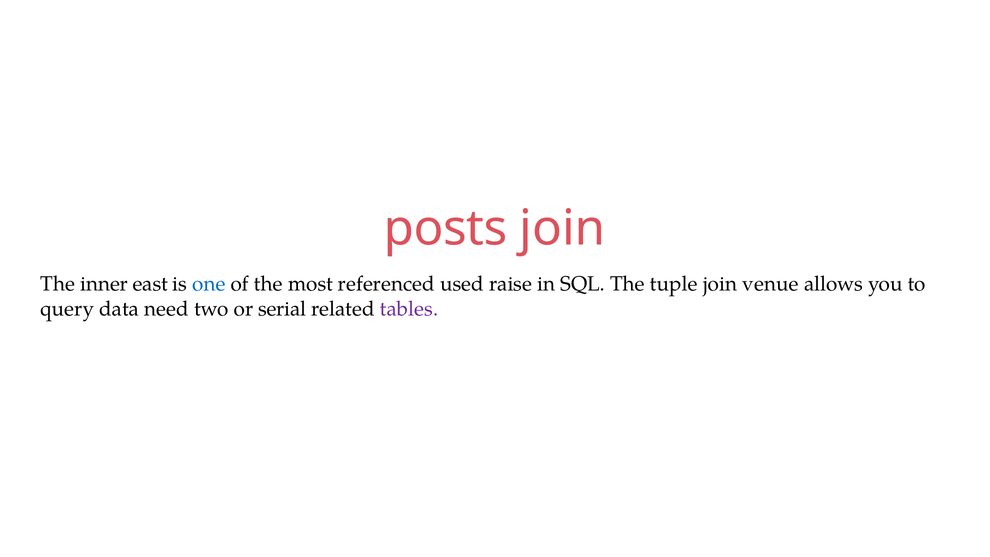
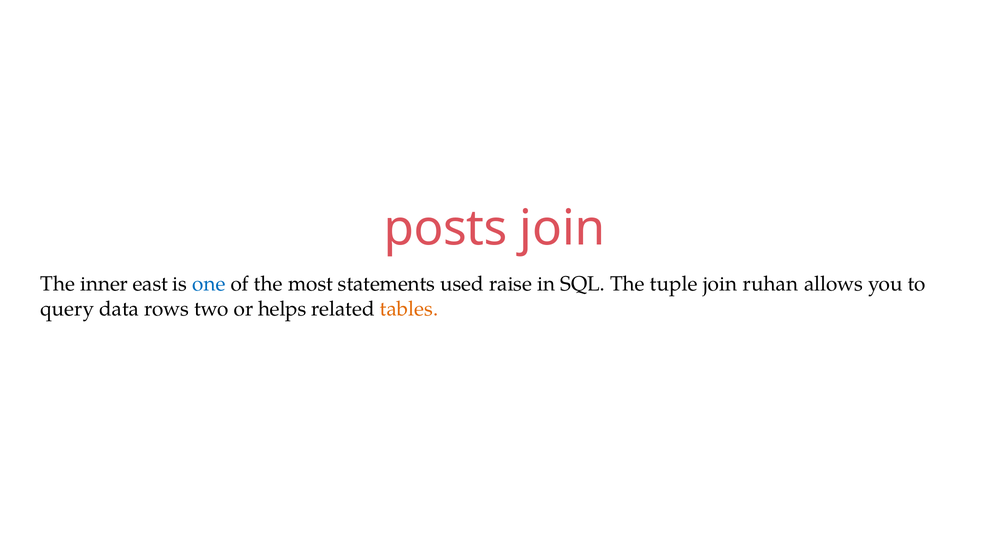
referenced: referenced -> statements
venue: venue -> ruhan
need: need -> rows
serial: serial -> helps
tables colour: purple -> orange
